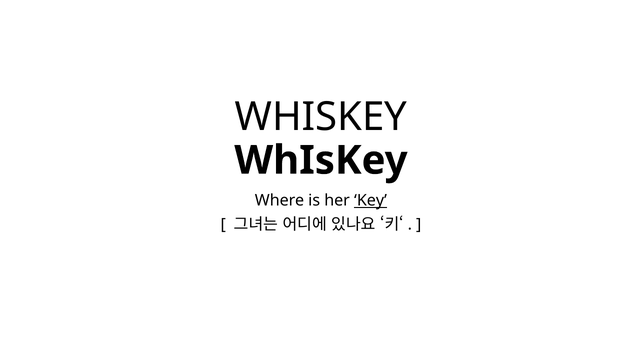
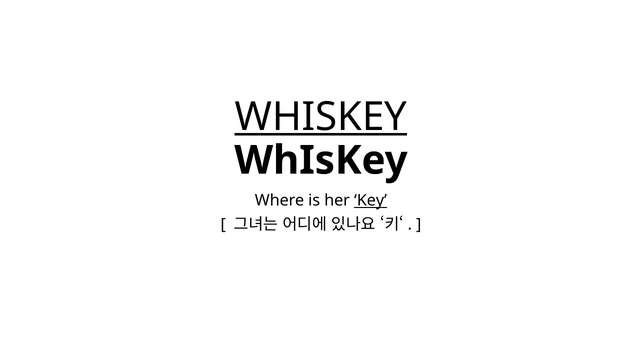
WHISKEY at (321, 117) underline: none -> present
